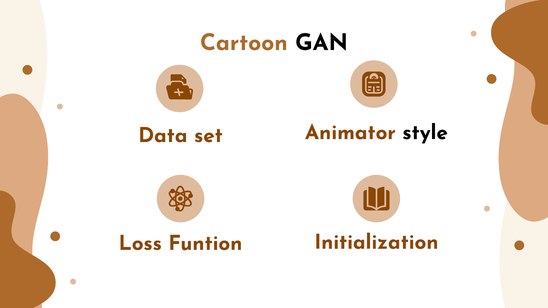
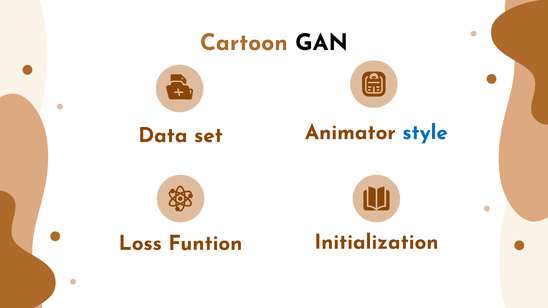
style colour: black -> blue
